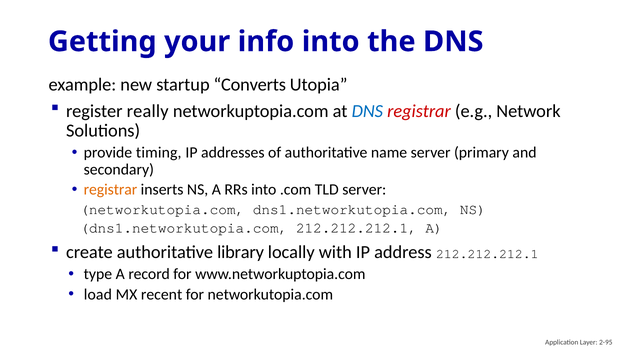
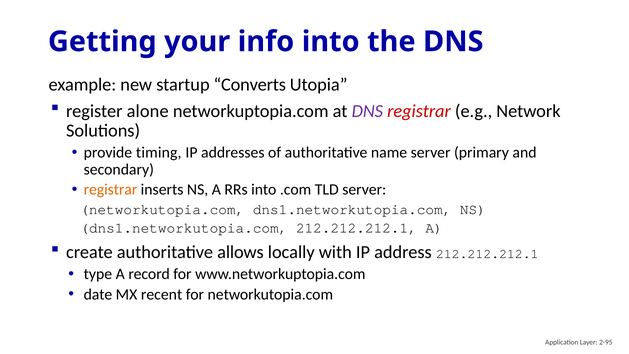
really: really -> alone
DNS at (367, 111) colour: blue -> purple
library: library -> allows
load: load -> date
